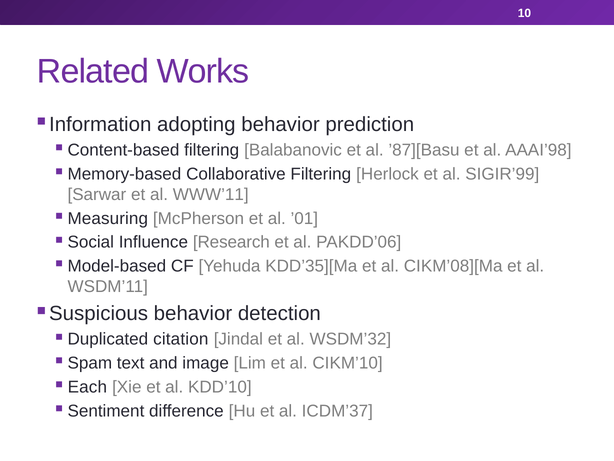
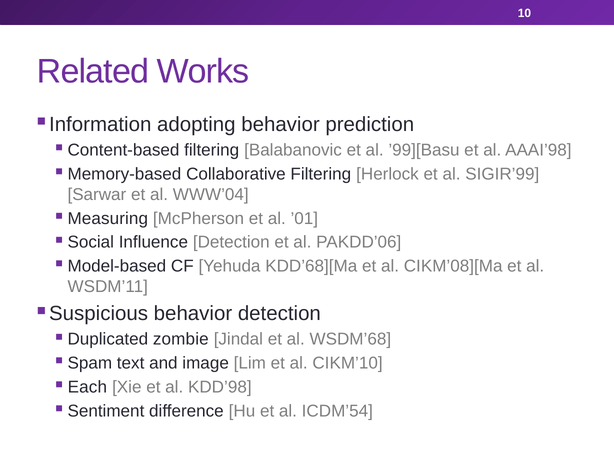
’87][Basu: ’87][Basu -> ’99][Basu
WWW’11: WWW’11 -> WWW’04
Influence Research: Research -> Detection
KDD’35][Ma: KDD’35][Ma -> KDD’68][Ma
citation: citation -> zombie
WSDM’32: WSDM’32 -> WSDM’68
KDD’10: KDD’10 -> KDD’98
ICDM’37: ICDM’37 -> ICDM’54
